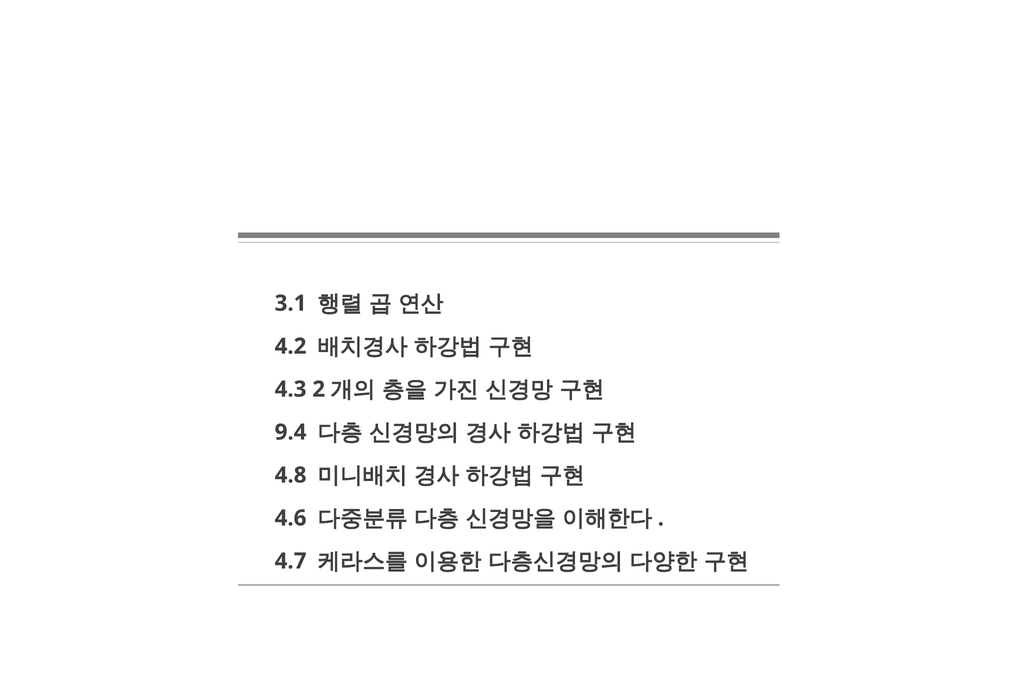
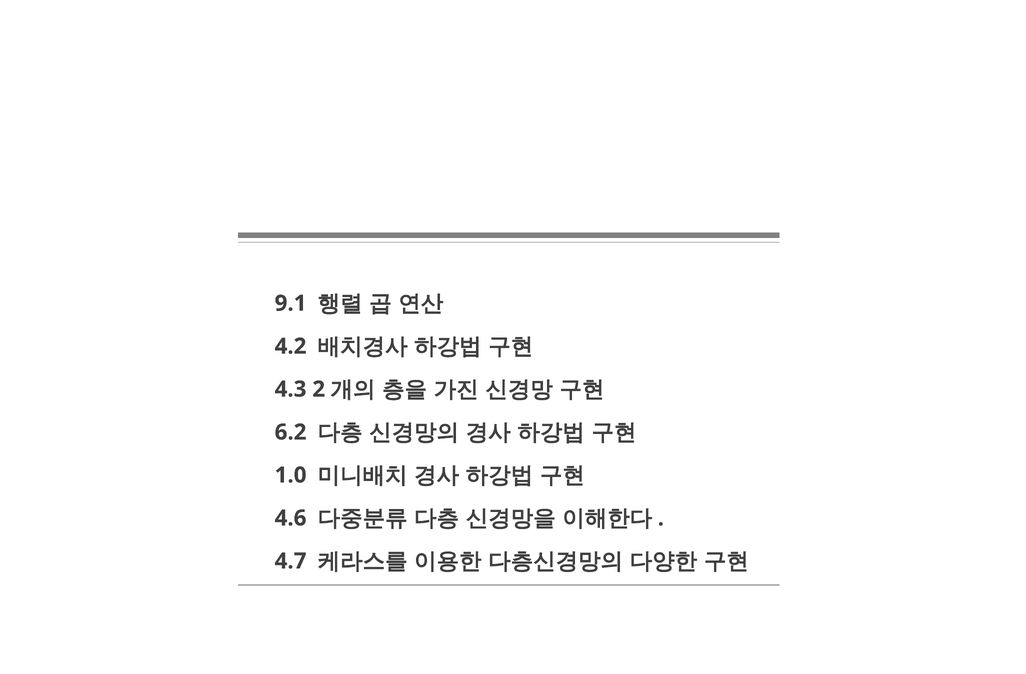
3.1: 3.1 -> 9.1
9.4: 9.4 -> 6.2
4.8: 4.8 -> 1.0
